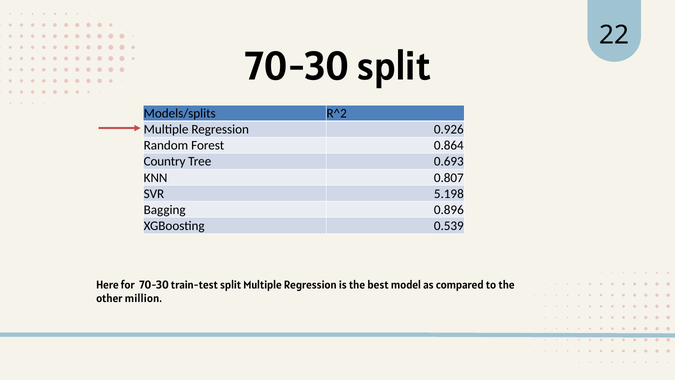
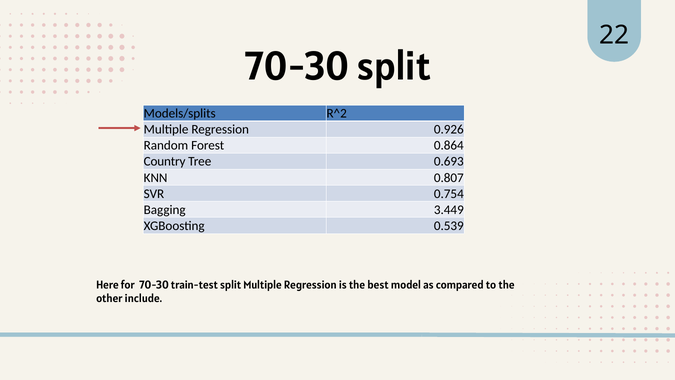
5.198: 5.198 -> 0.754
0.896: 0.896 -> 3.449
million: million -> include
